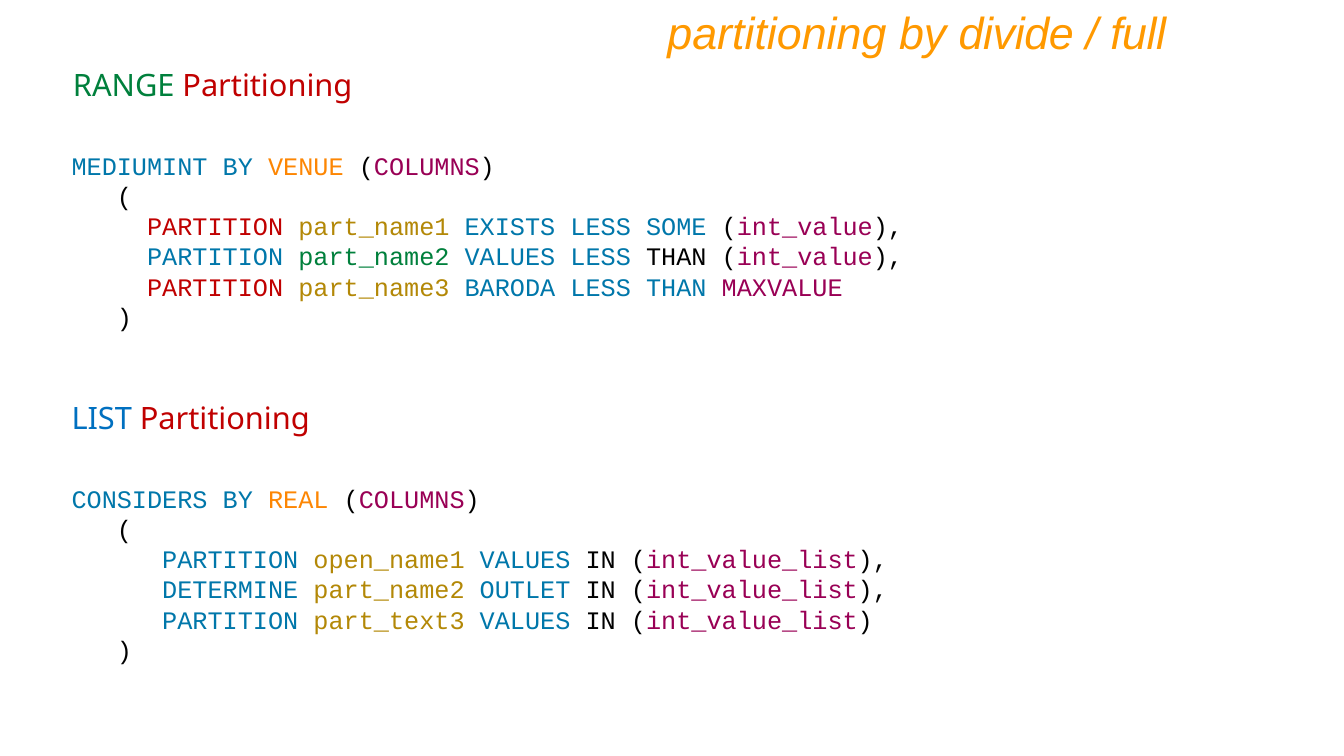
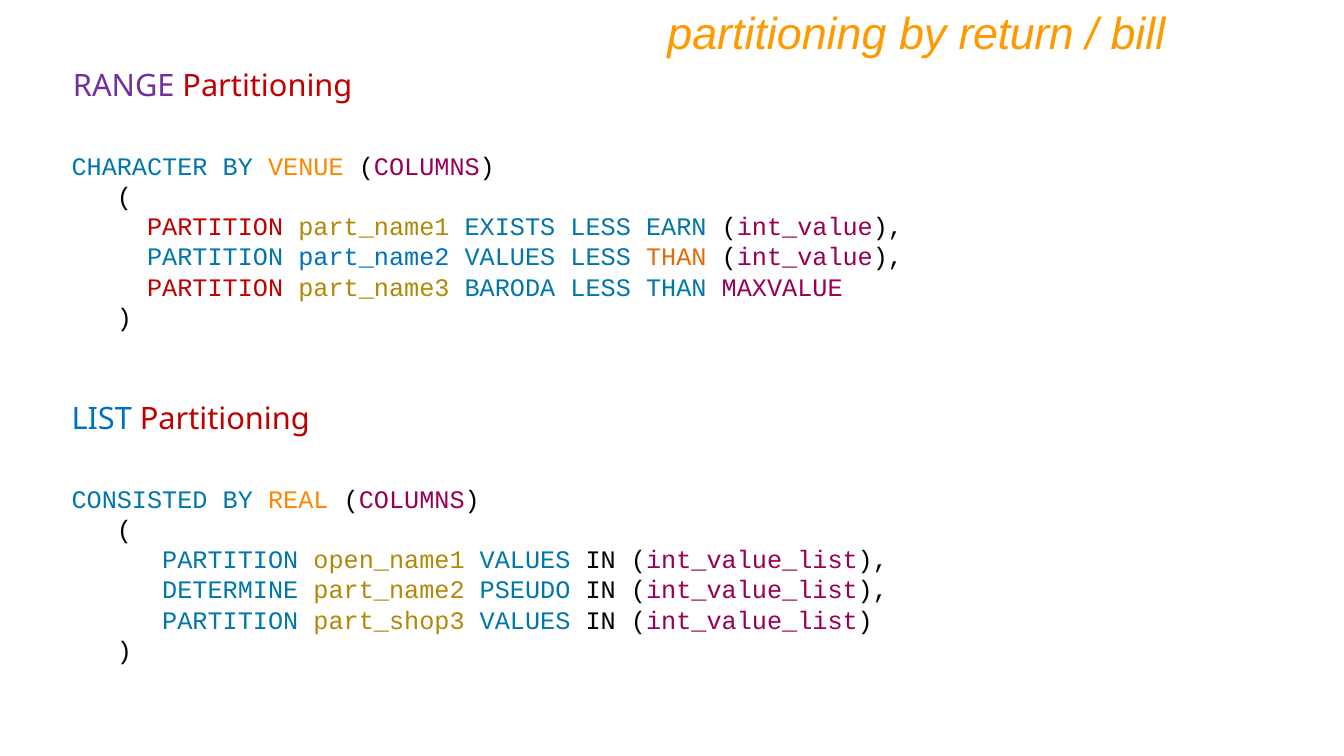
divide: divide -> return
full: full -> bill
RANGE colour: green -> purple
MEDIUMINT: MEDIUMINT -> CHARACTER
SOME: SOME -> EARN
part_name2 at (374, 257) colour: green -> blue
THAN at (676, 257) colour: black -> orange
CONSIDERS: CONSIDERS -> CONSISTED
OUTLET: OUTLET -> PSEUDO
part_text3: part_text3 -> part_shop3
